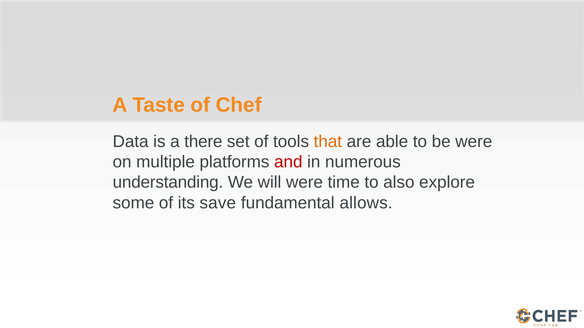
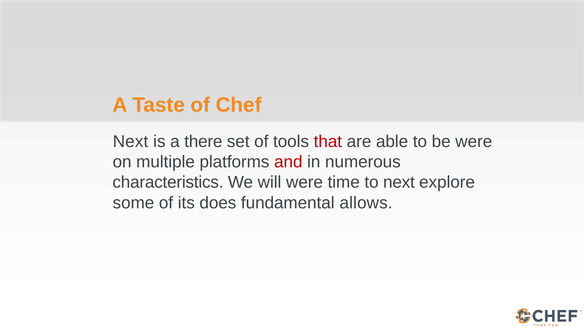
Data at (131, 142): Data -> Next
that colour: orange -> red
understanding: understanding -> characteristics
to also: also -> next
save: save -> does
